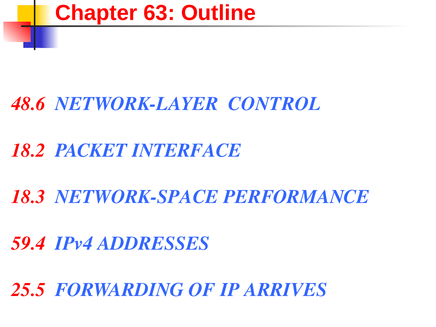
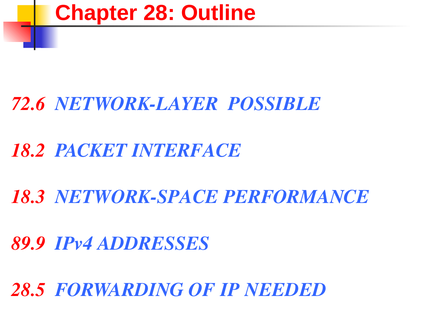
63: 63 -> 28
48.6: 48.6 -> 72.6
CONTROL: CONTROL -> POSSIBLE
59.4: 59.4 -> 89.9
25.5: 25.5 -> 28.5
ARRIVES: ARRIVES -> NEEDED
